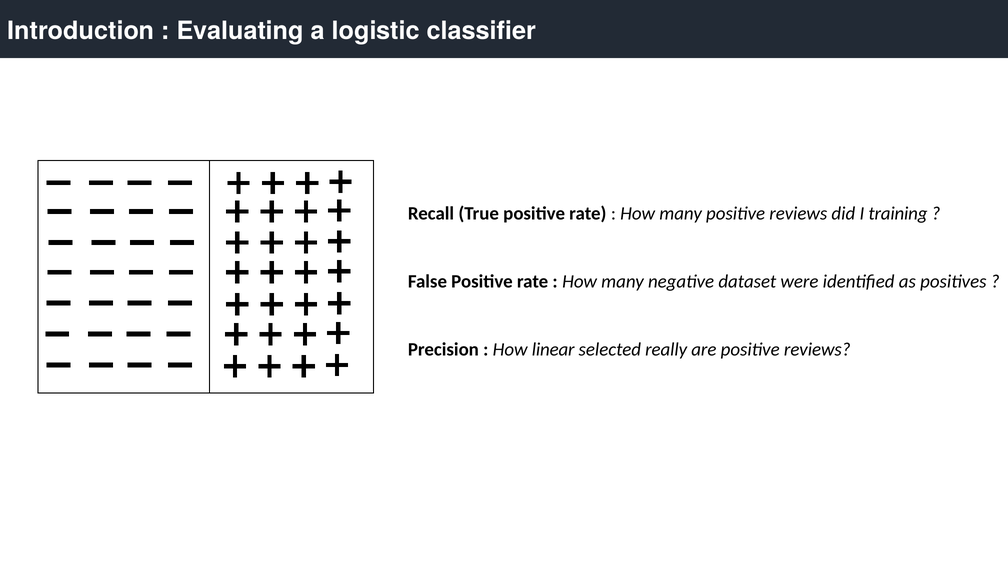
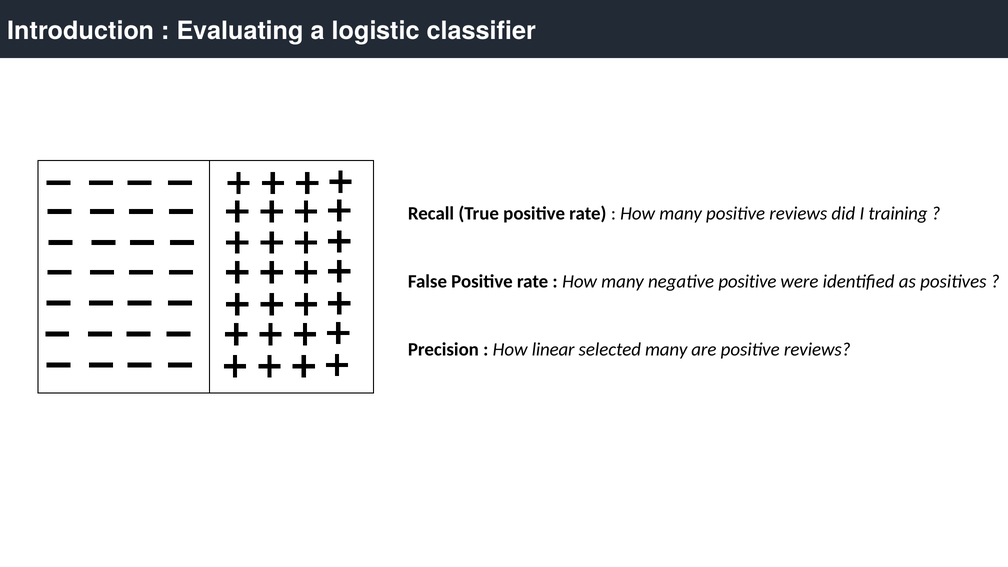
negative dataset: dataset -> positive
selected really: really -> many
